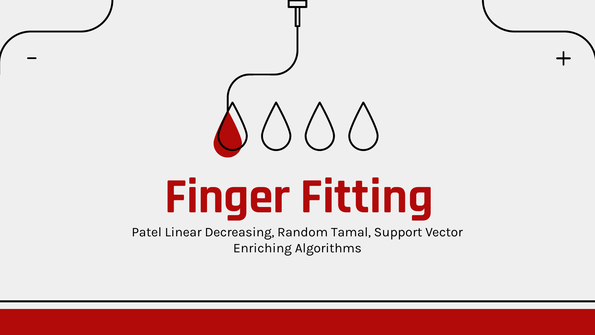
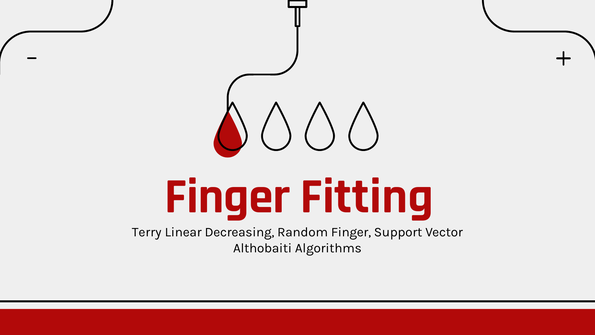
Patel: Patel -> Terry
Random Tamal: Tamal -> Finger
Enriching: Enriching -> Althobaiti
